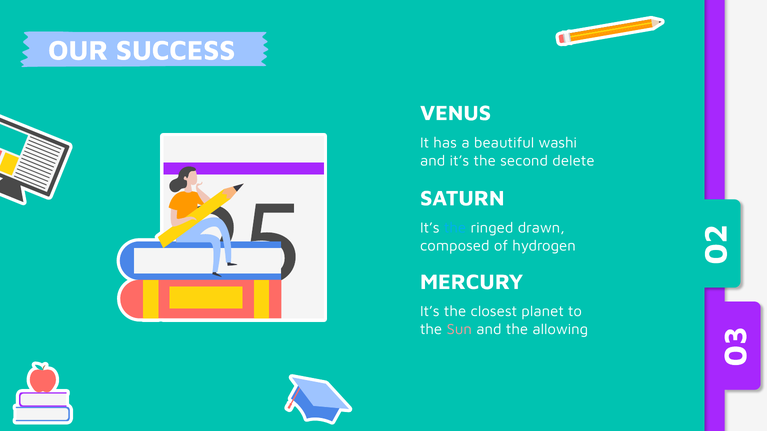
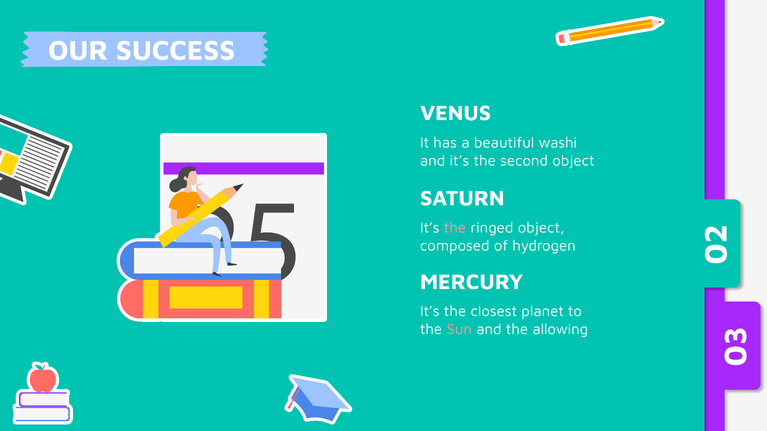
second delete: delete -> object
the at (455, 228) colour: light blue -> pink
ringed drawn: drawn -> object
